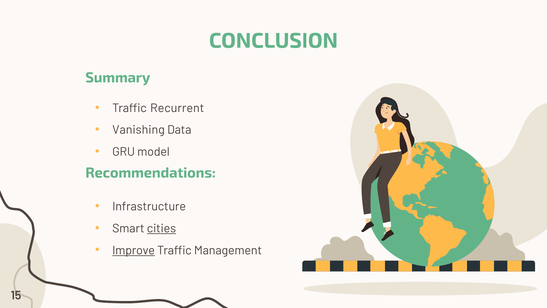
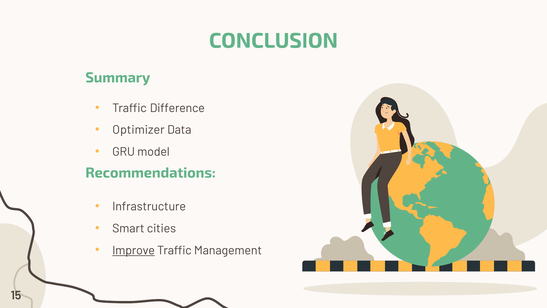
Recurrent: Recurrent -> Difference
Vanishing: Vanishing -> Optimizer
cities underline: present -> none
